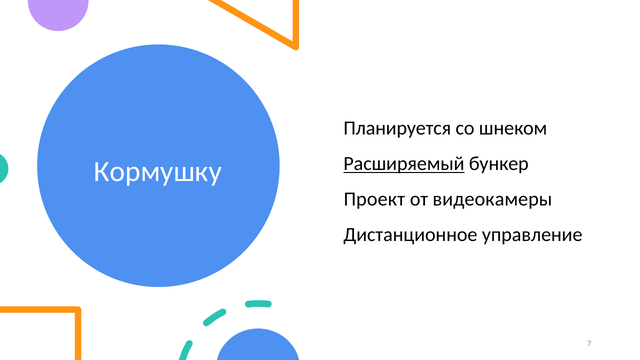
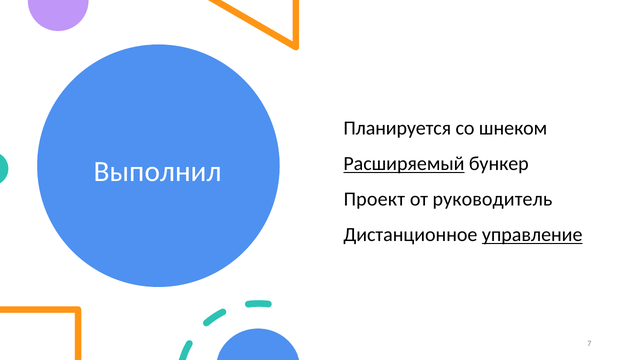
Кормушку: Кормушку -> Выполнил
видеокамеры: видеокамеры -> руководитель
управление underline: none -> present
